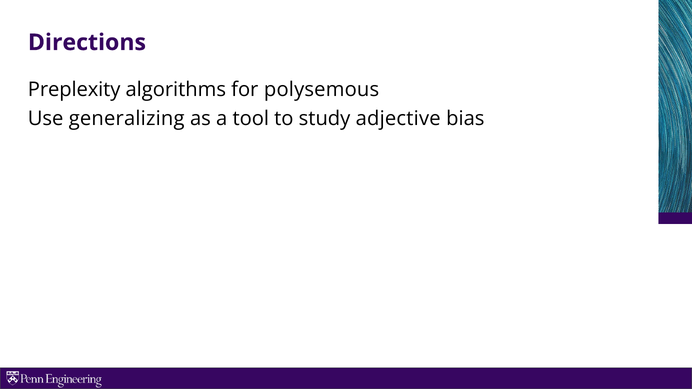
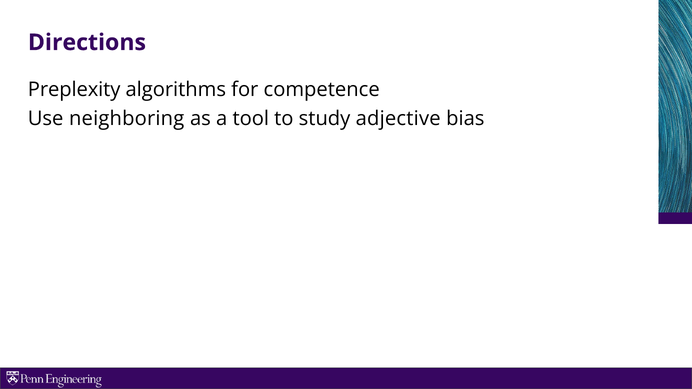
polysemous: polysemous -> competence
generalizing: generalizing -> neighboring
